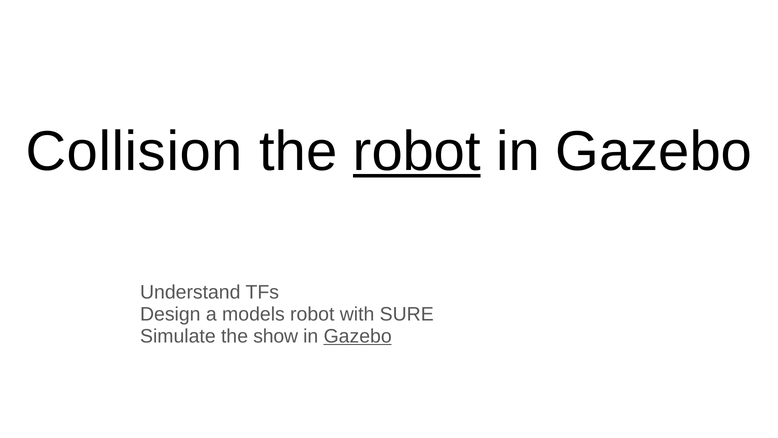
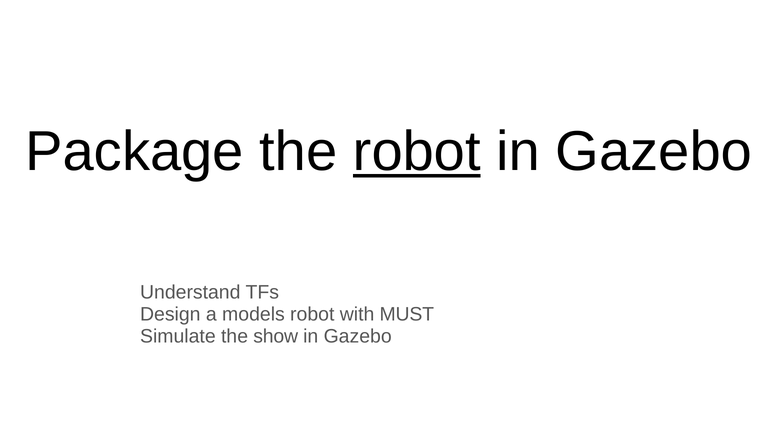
Collision: Collision -> Package
SURE: SURE -> MUST
Gazebo at (358, 336) underline: present -> none
